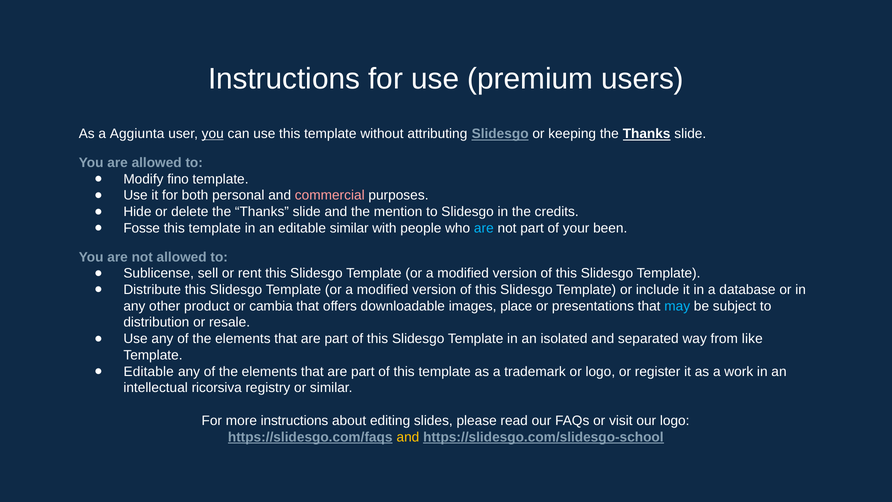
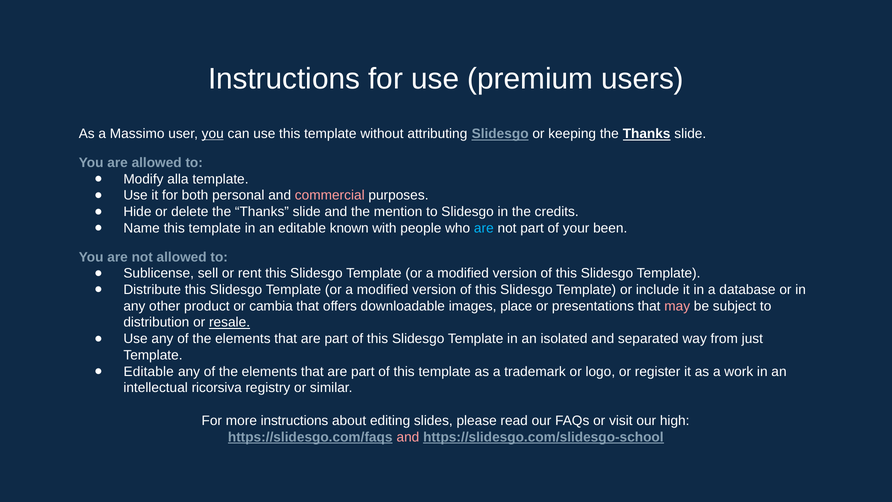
Aggiunta: Aggiunta -> Massimo
fino: fino -> alla
Fosse: Fosse -> Name
editable similar: similar -> known
may colour: light blue -> pink
resale underline: none -> present
like: like -> just
our logo: logo -> high
and at (408, 437) colour: yellow -> pink
